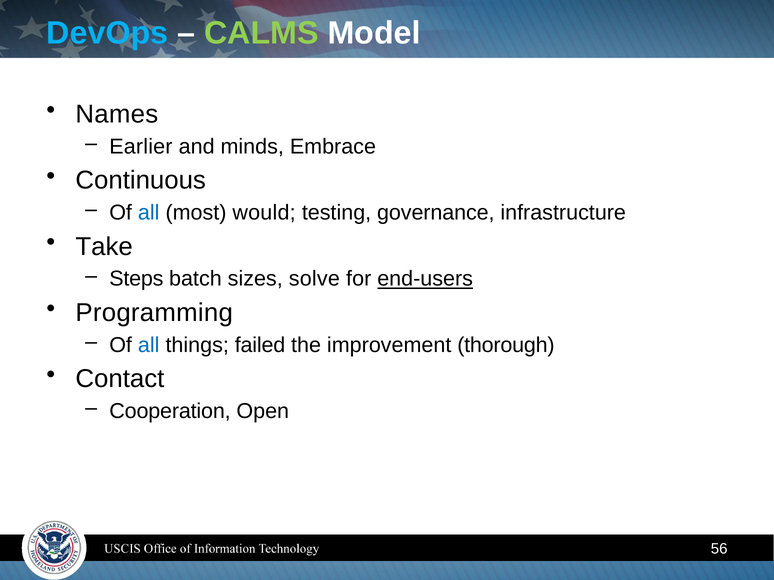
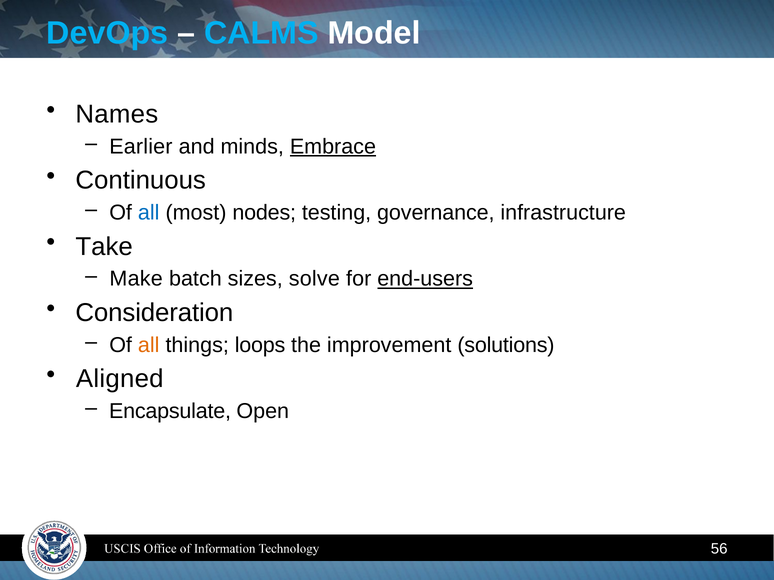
CALMS colour: light green -> light blue
Embrace underline: none -> present
would: would -> nodes
Steps: Steps -> Make
Programming: Programming -> Consideration
all at (149, 345) colour: blue -> orange
failed: failed -> loops
thorough: thorough -> solutions
Contact: Contact -> Aligned
Cooperation: Cooperation -> Encapsulate
